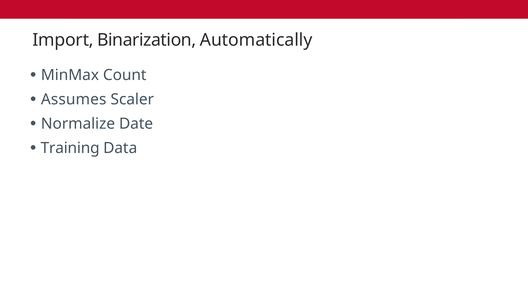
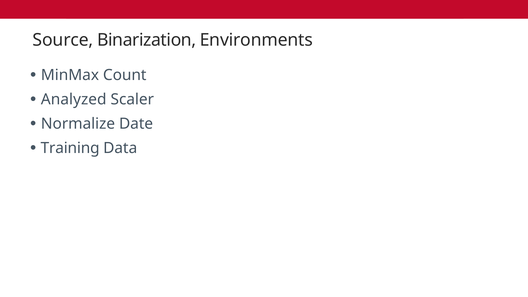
Import: Import -> Source
Automatically: Automatically -> Environments
Assumes: Assumes -> Analyzed
